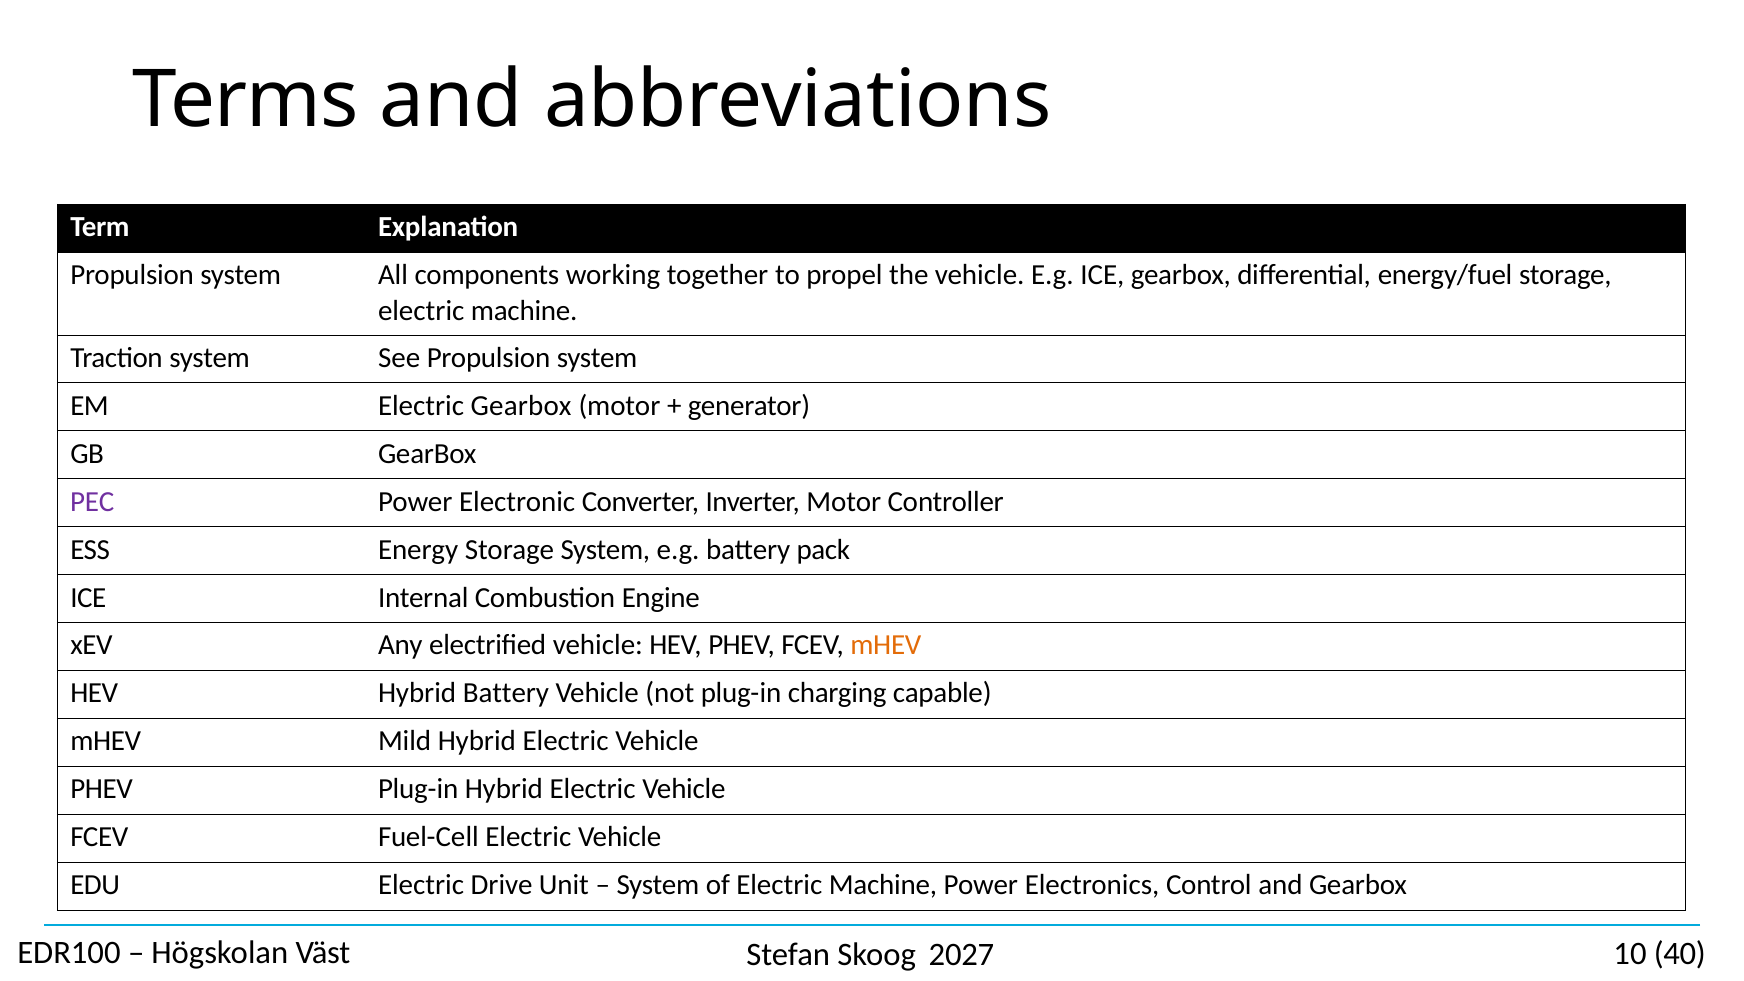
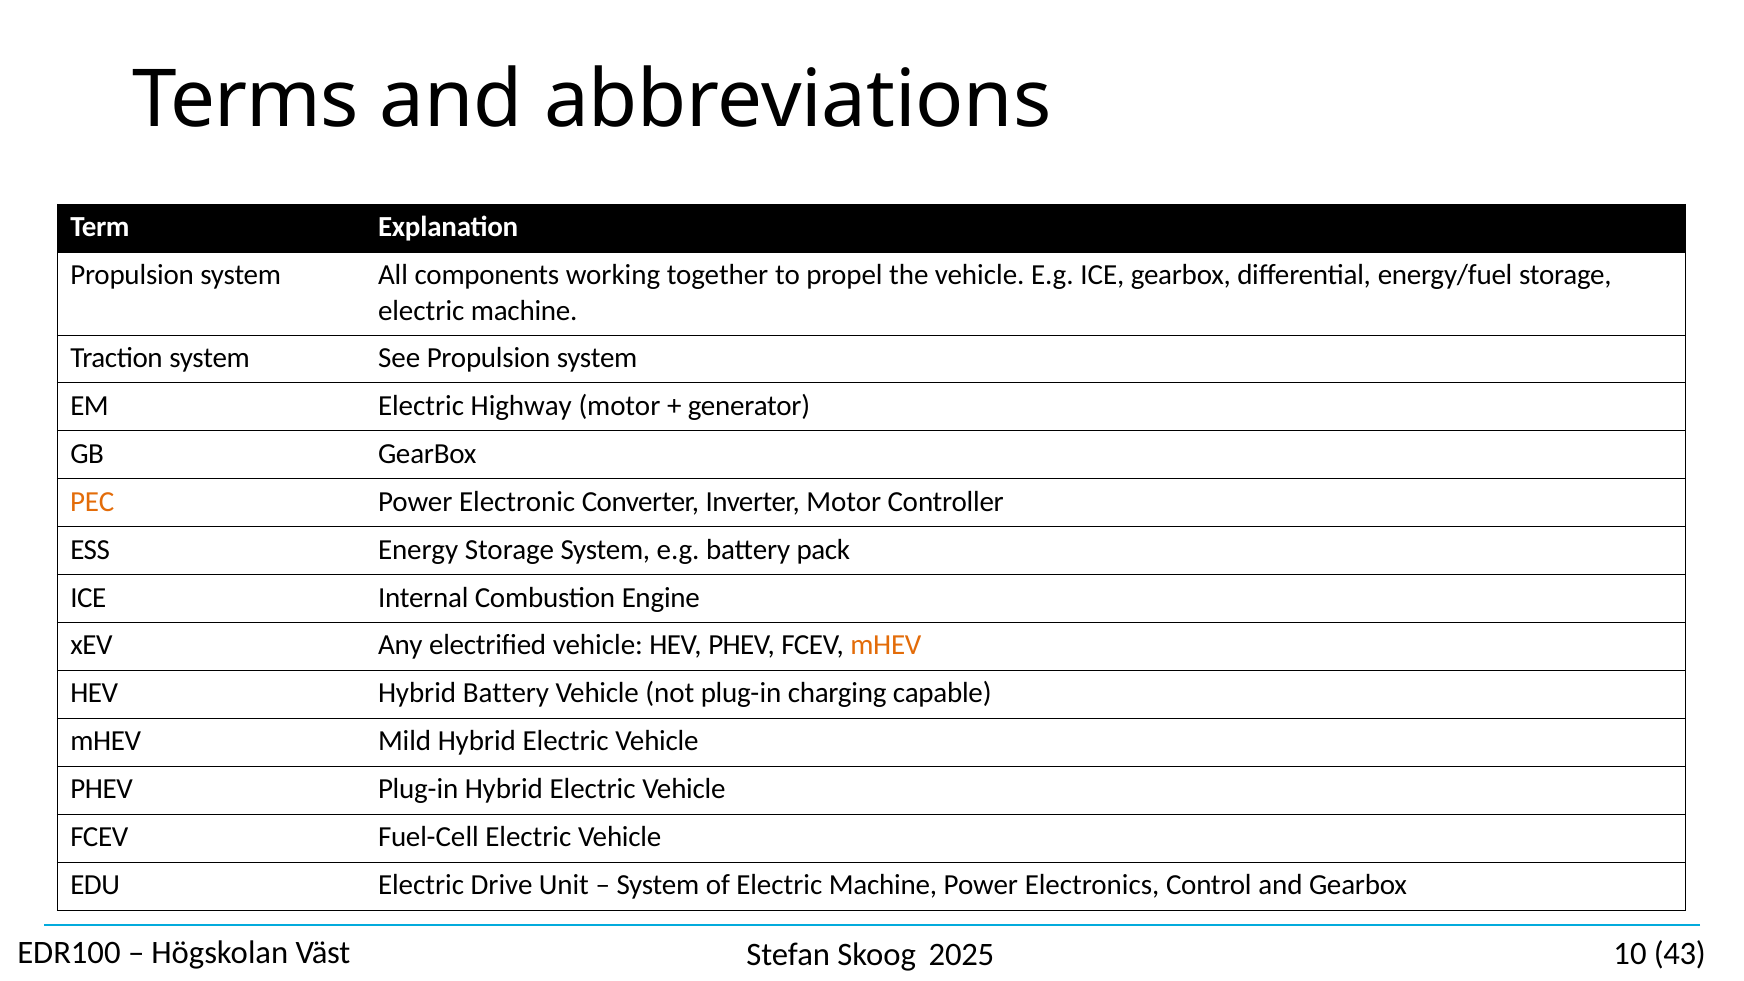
Electric Gearbox: Gearbox -> Highway
PEC colour: purple -> orange
2027: 2027 -> 2025
40: 40 -> 43
